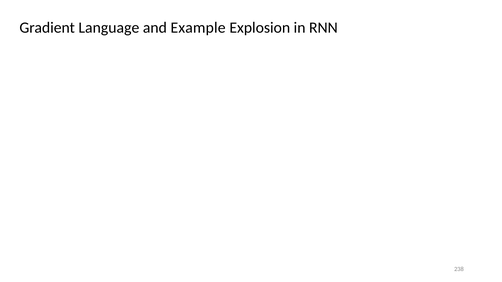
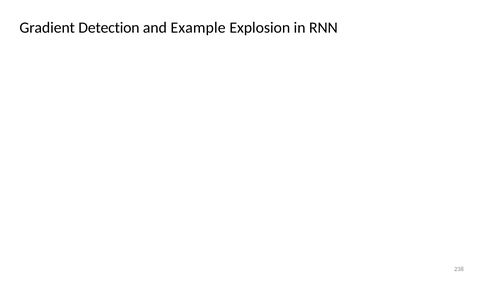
Language: Language -> Detection
